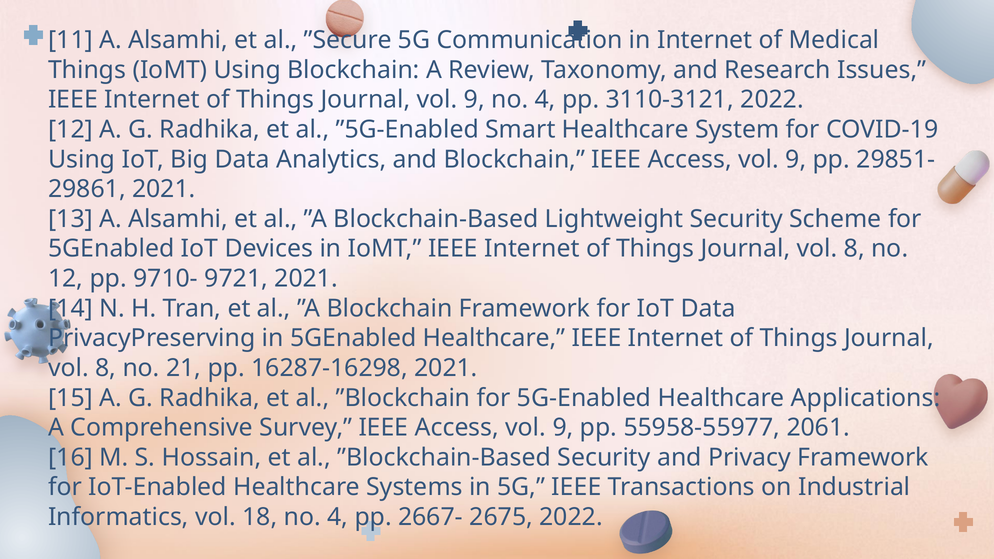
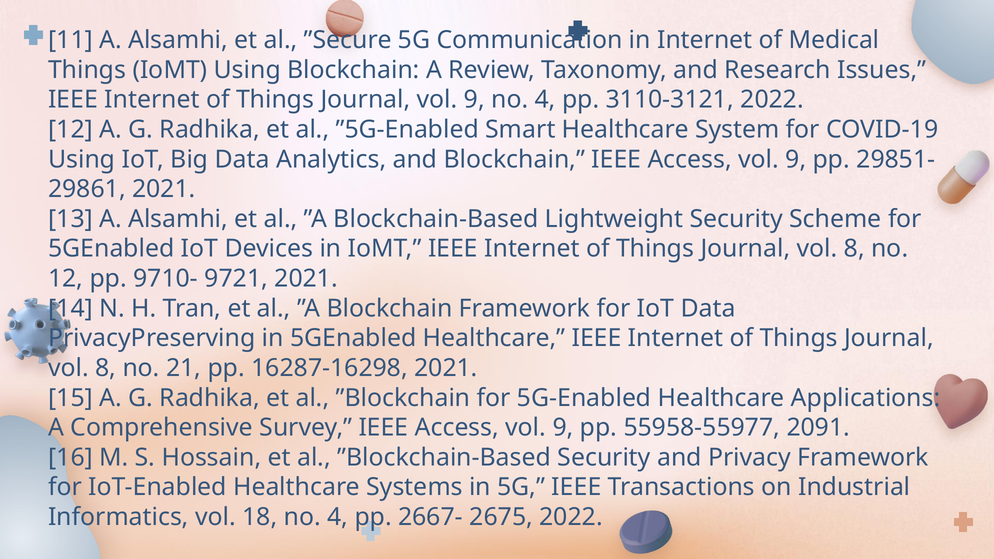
2061: 2061 -> 2091
